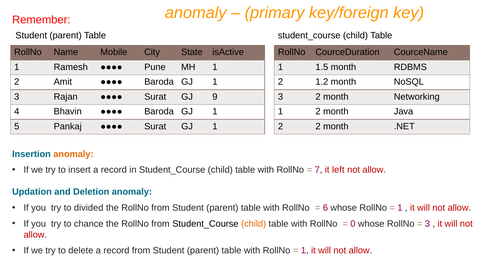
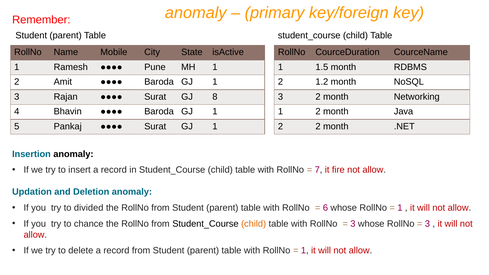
9: 9 -> 8
anomaly at (73, 154) colour: orange -> black
left: left -> fire
0 at (353, 224): 0 -> 3
